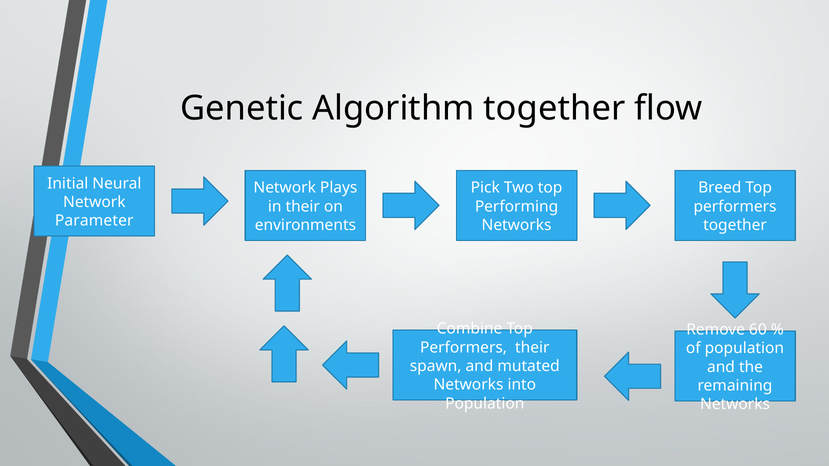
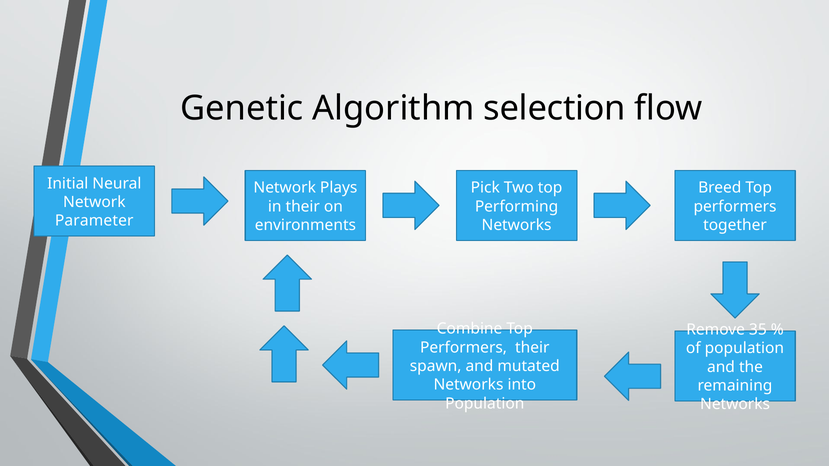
Algorithm together: together -> selection
60: 60 -> 35
